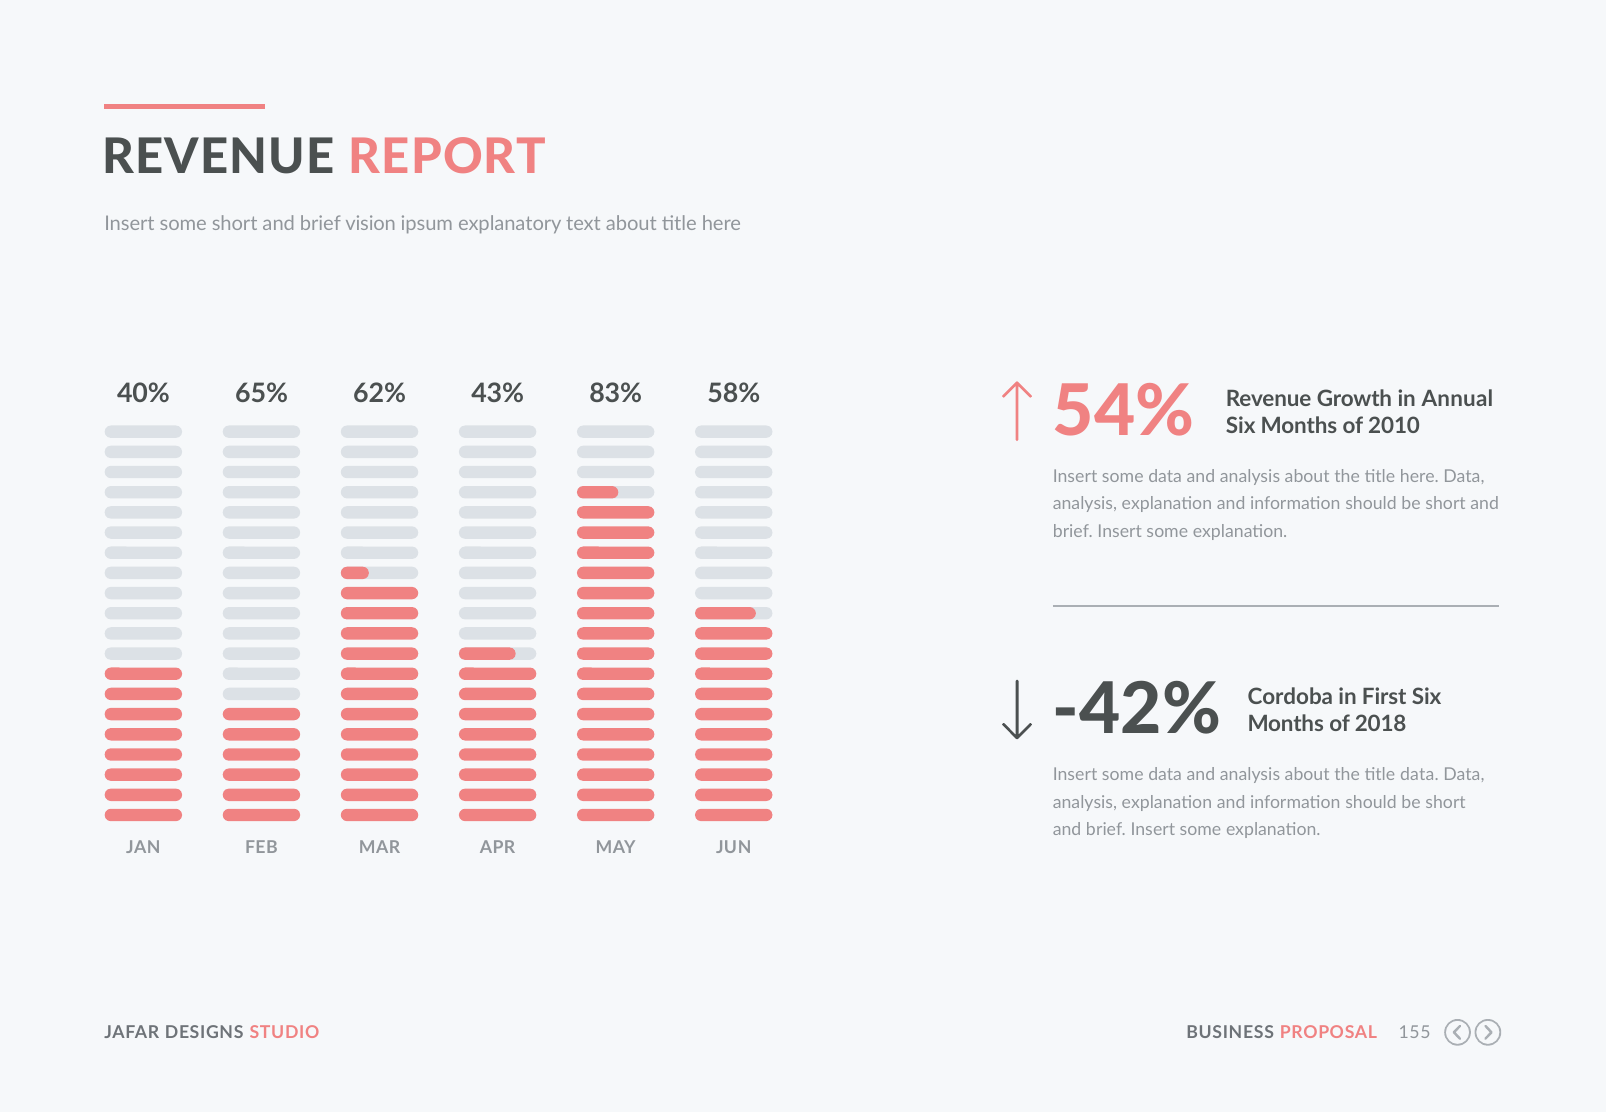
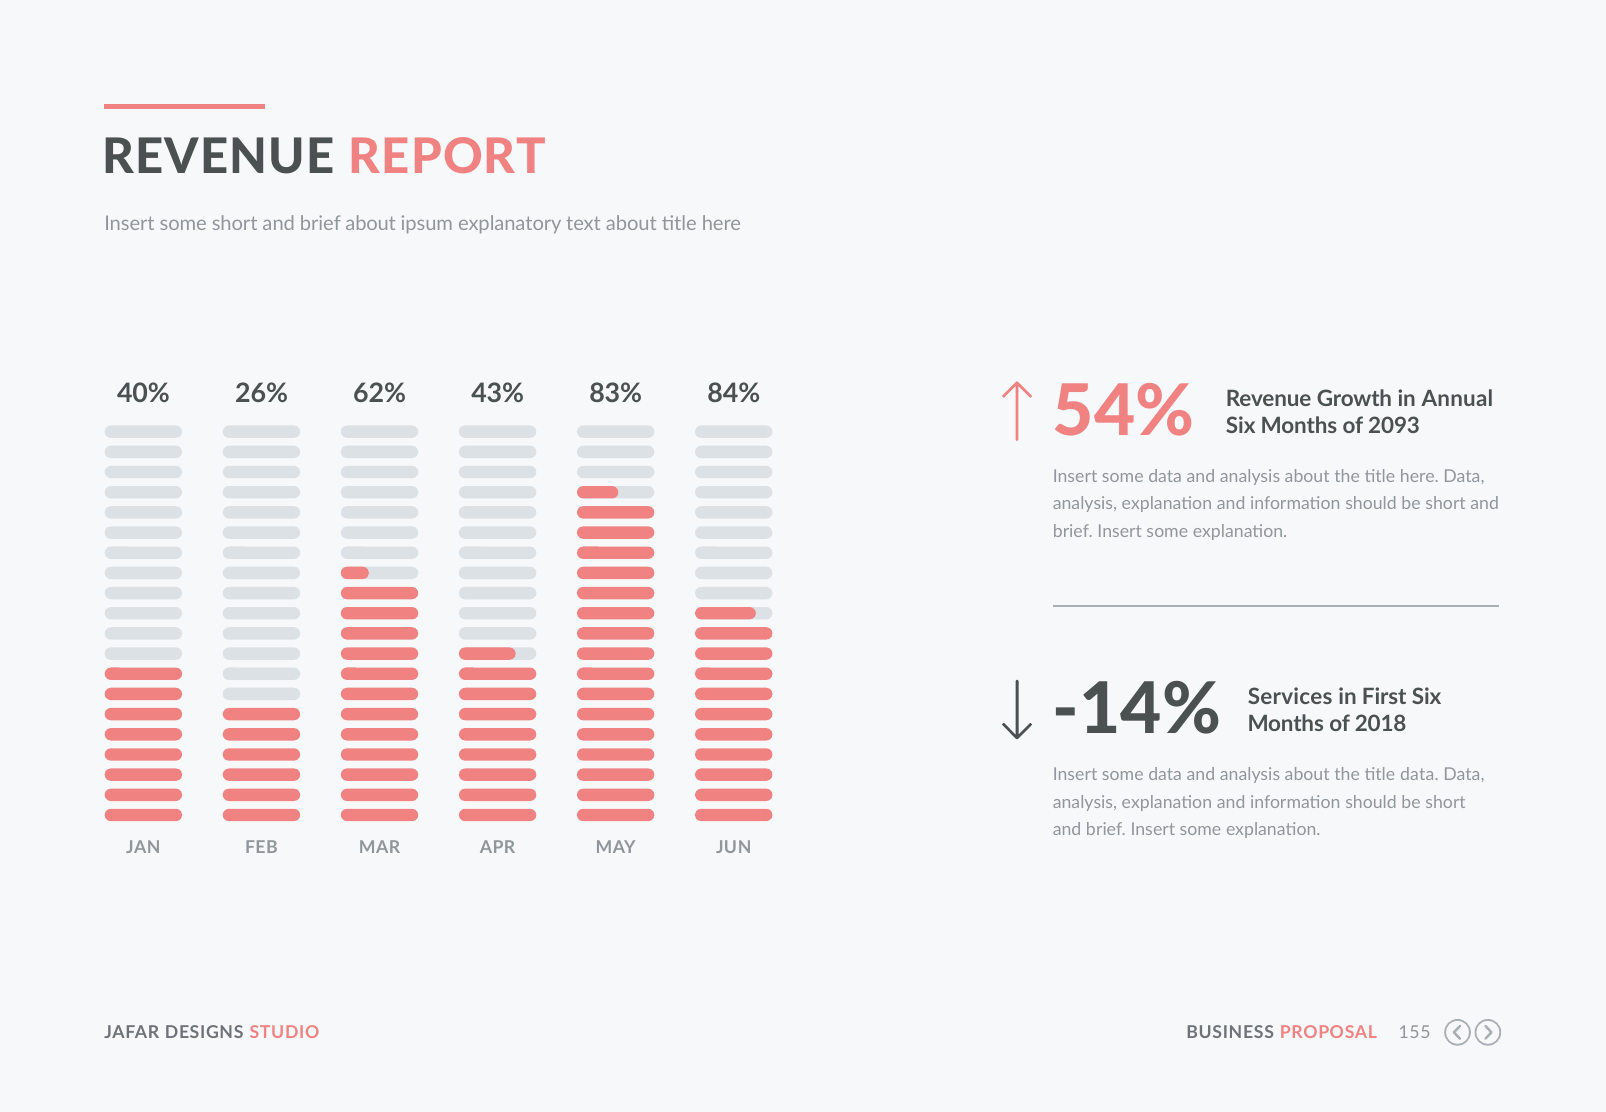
brief vision: vision -> about
65%: 65% -> 26%
58%: 58% -> 84%
2010: 2010 -> 2093
-42%: -42% -> -14%
Cordoba: Cordoba -> Services
